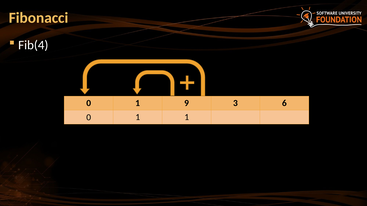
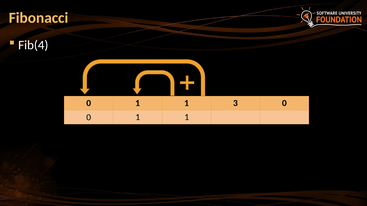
9 at (187, 103): 9 -> 1
3 6: 6 -> 0
